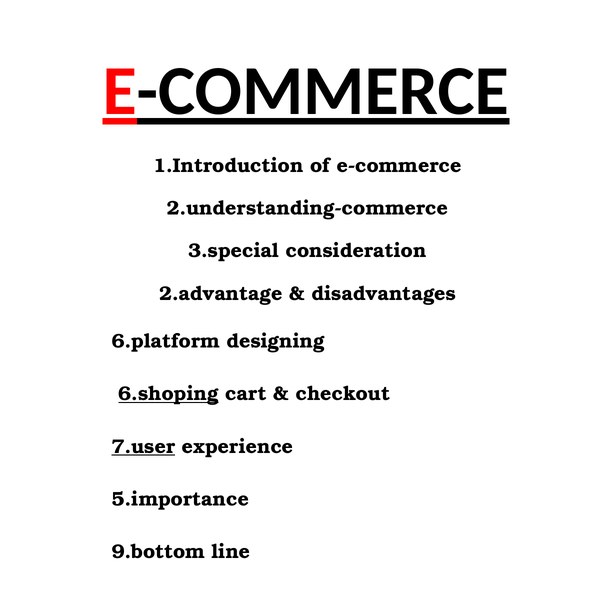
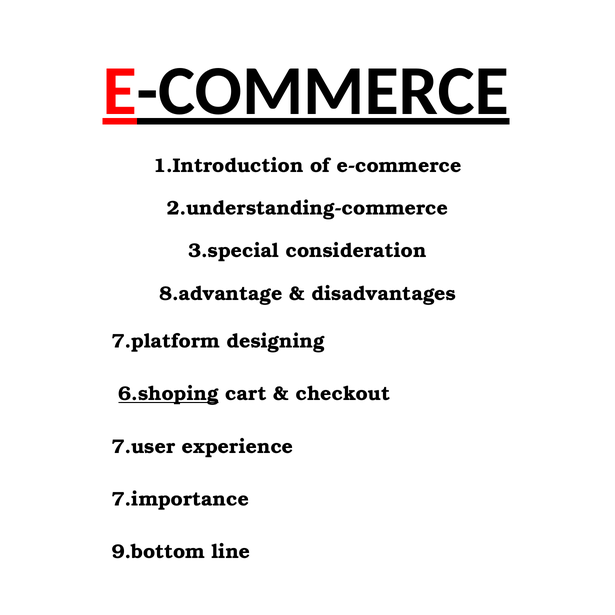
2.advantage: 2.advantage -> 8.advantage
6.platform: 6.platform -> 7.platform
7.user underline: present -> none
5.importance: 5.importance -> 7.importance
